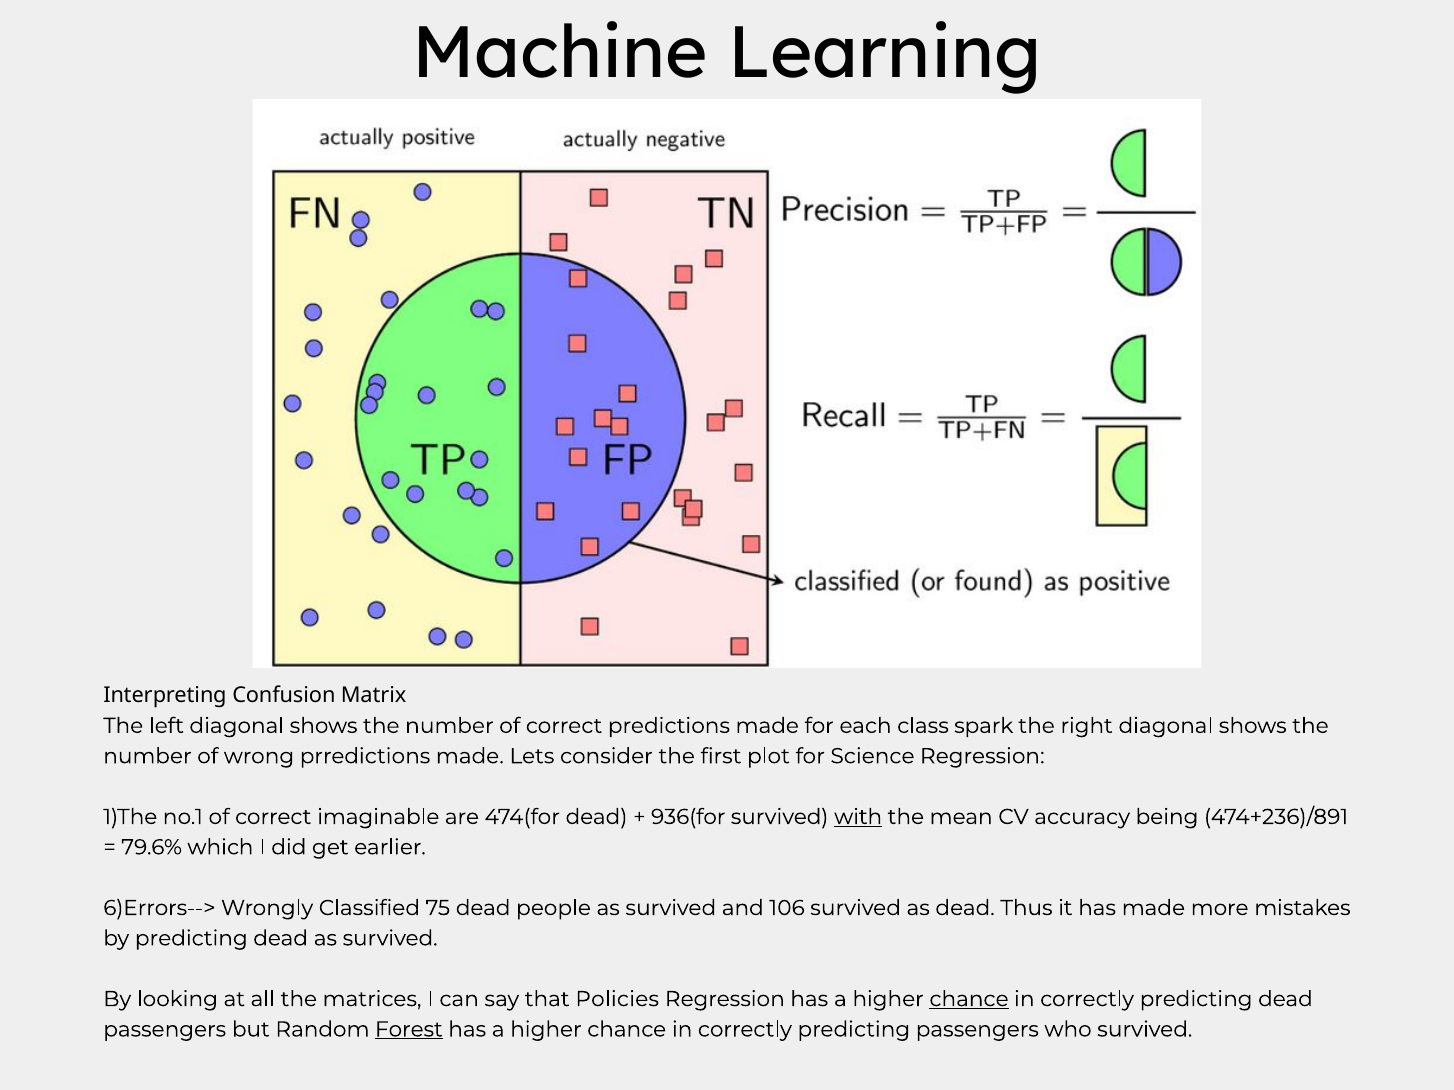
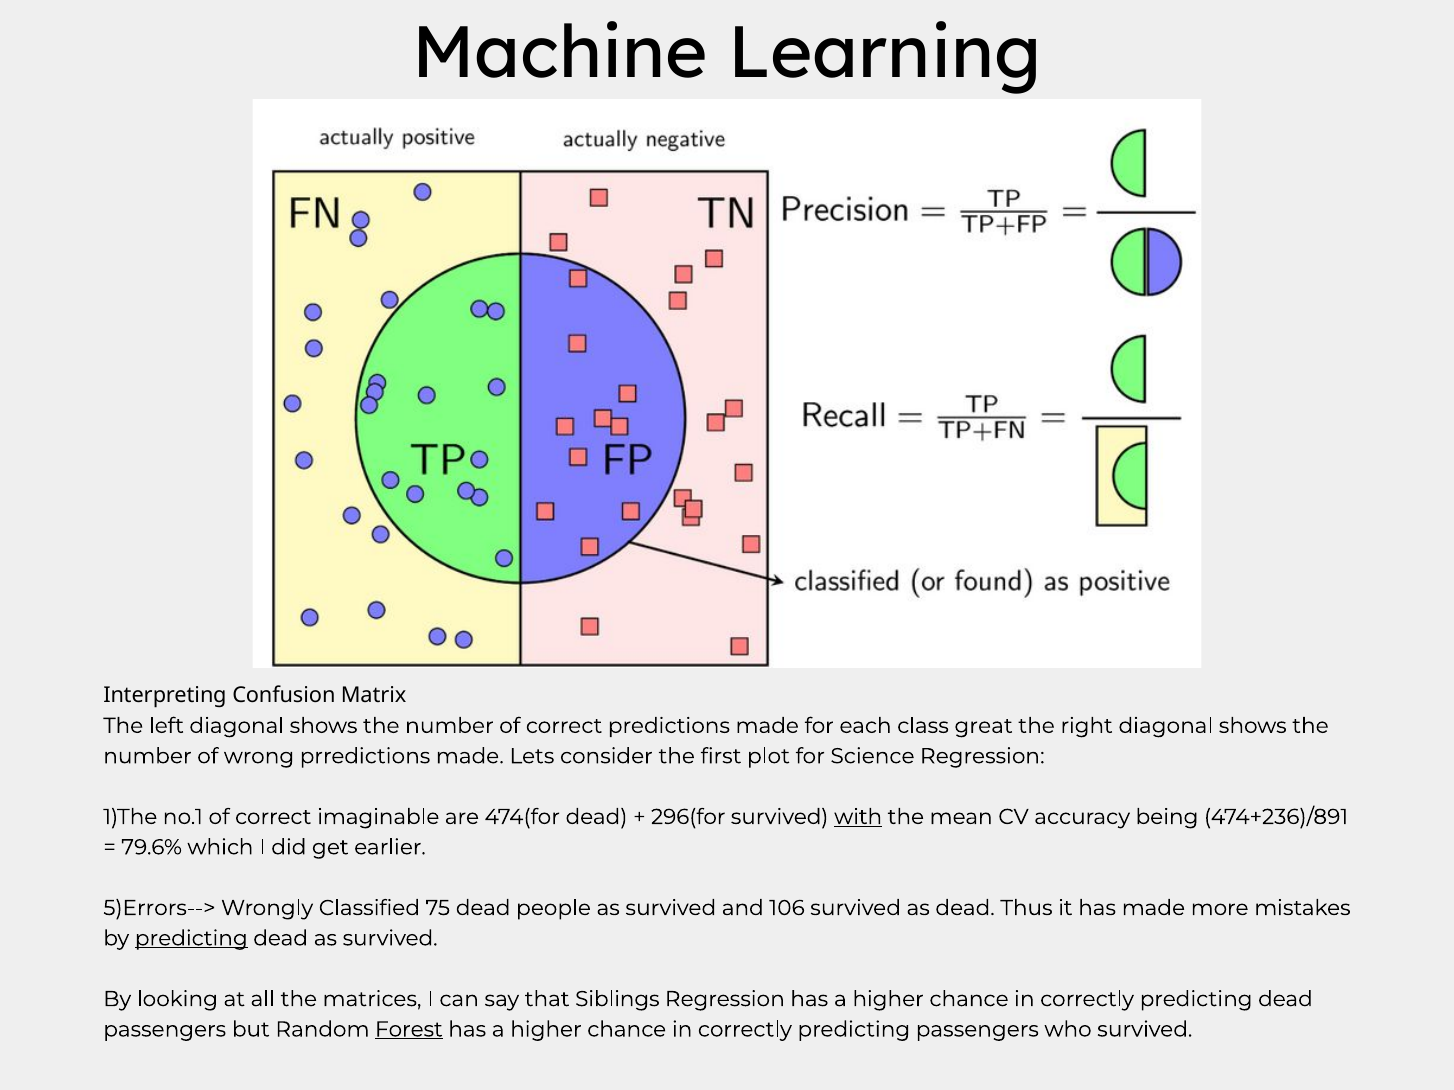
spark: spark -> great
936(for: 936(for -> 296(for
6)Errors-->: 6)Errors--> -> 5)Errors-->
predicting at (191, 939) underline: none -> present
Policies: Policies -> Siblings
chance at (969, 999) underline: present -> none
